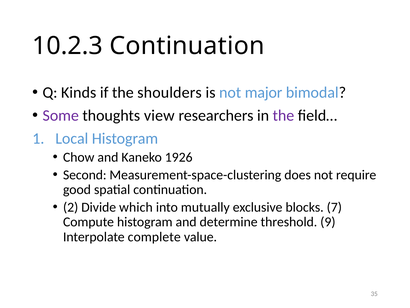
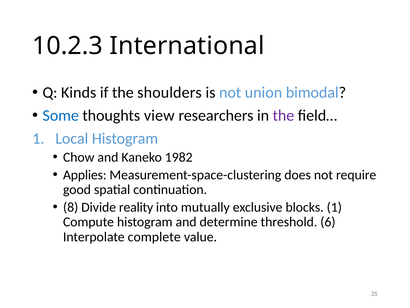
10.2.3 Continuation: Continuation -> International
major: major -> union
Some colour: purple -> blue
1926: 1926 -> 1982
Second: Second -> Applies
2: 2 -> 8
which: which -> reality
blocks 7: 7 -> 1
9: 9 -> 6
